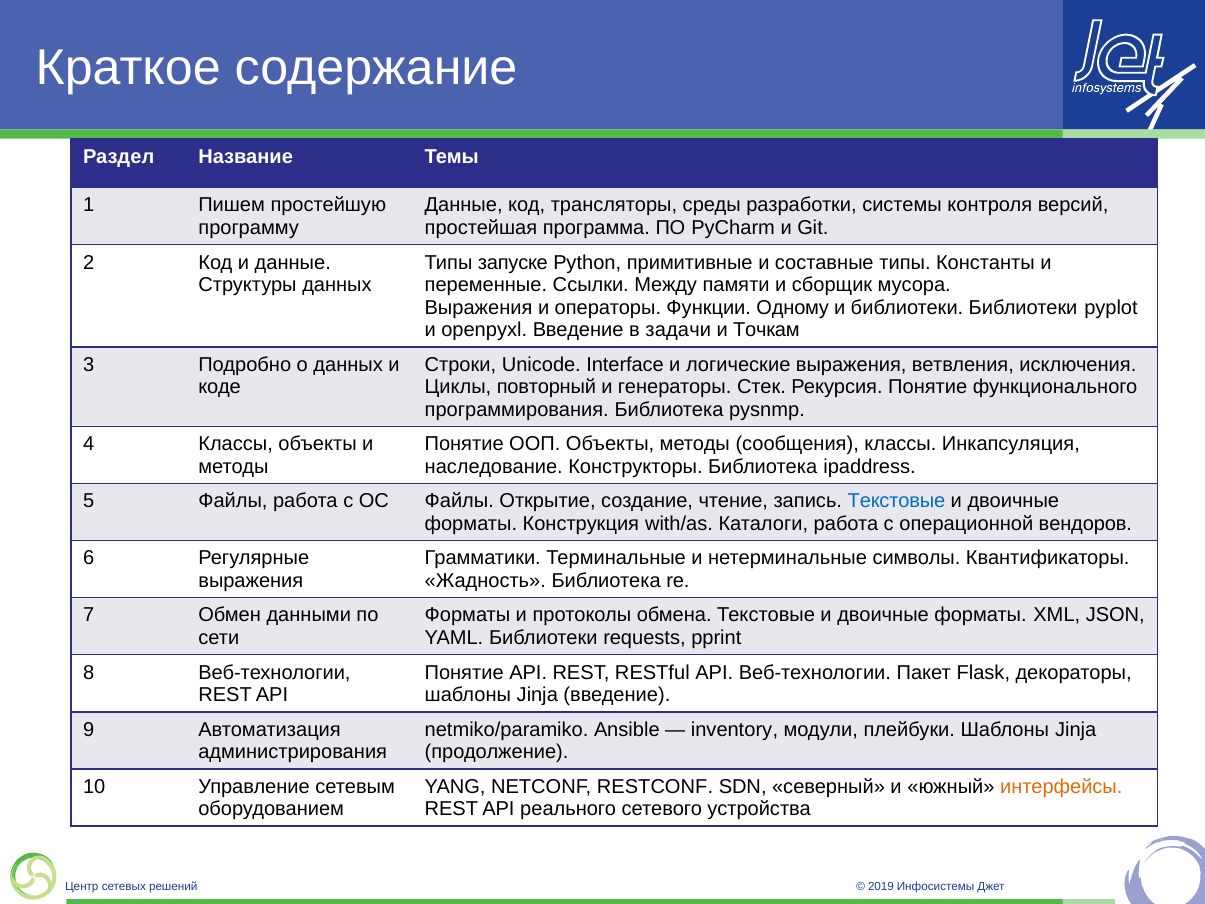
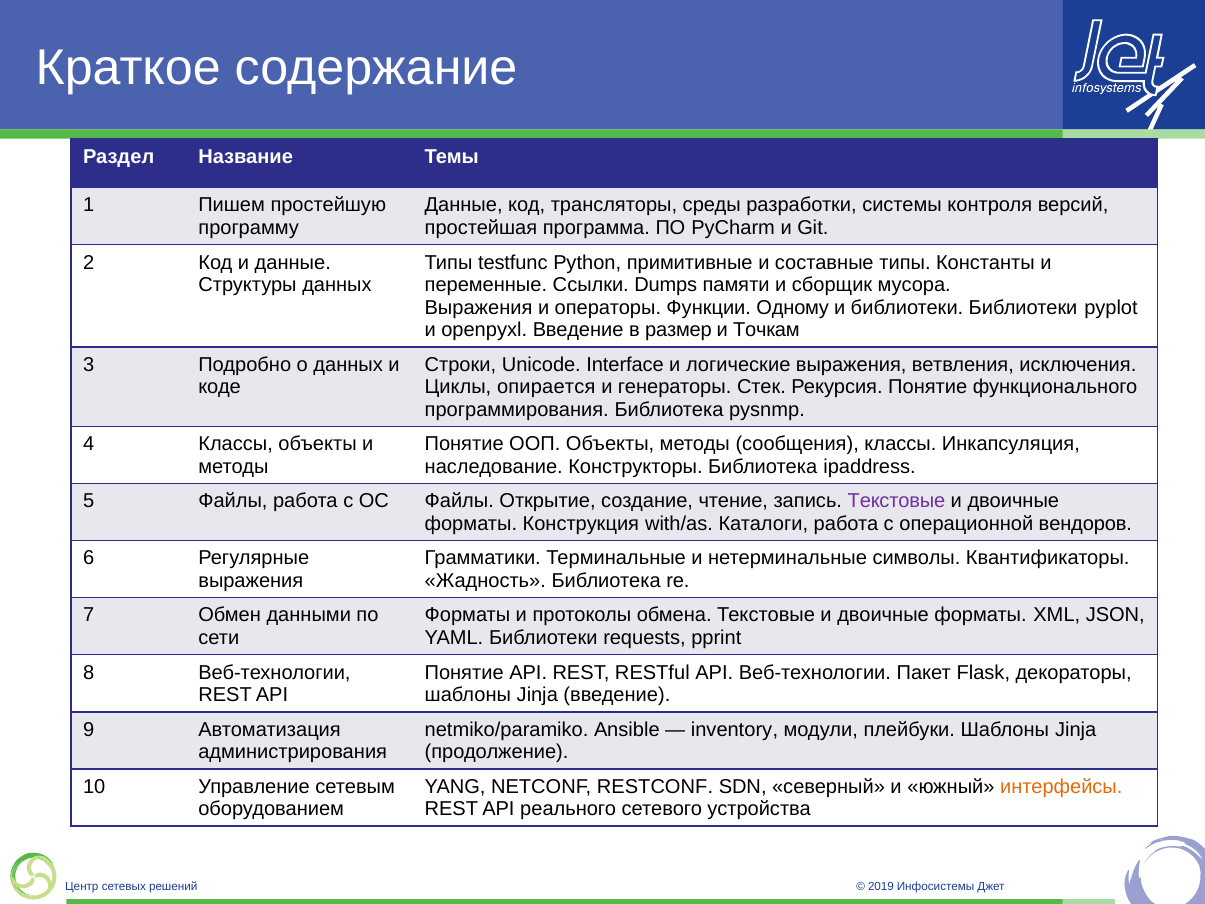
запуске: запуске -> testfunc
Между: Между -> Dumps
задачи: задачи -> размер
повторный: повторный -> опирается
Текстовые at (897, 501) colour: blue -> purple
